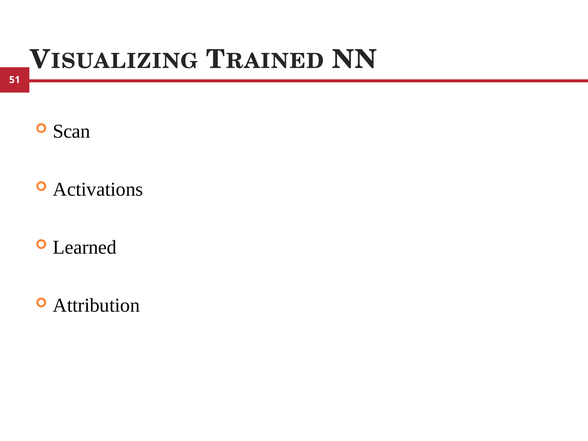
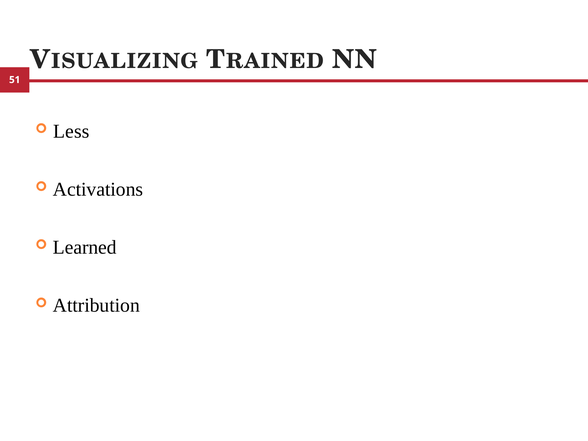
Scan: Scan -> Less
